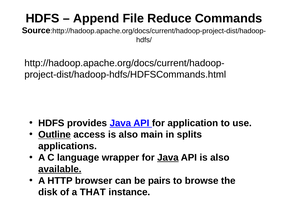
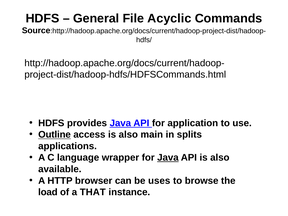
Append: Append -> General
Reduce: Reduce -> Acyclic
available underline: present -> none
pairs: pairs -> uses
disk: disk -> load
